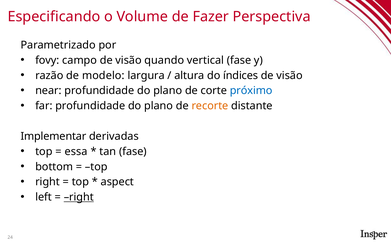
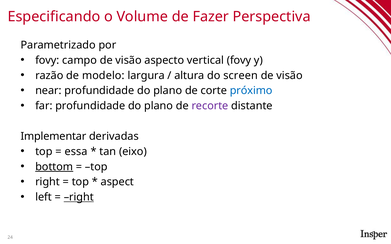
quando: quando -> aspecto
vertical fase: fase -> fovy
índices: índices -> screen
recorte colour: orange -> purple
tan fase: fase -> eixo
bottom underline: none -> present
